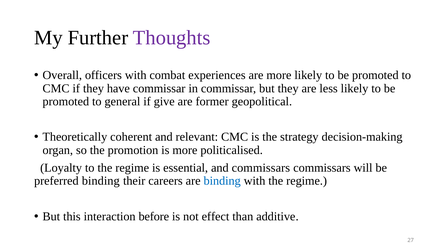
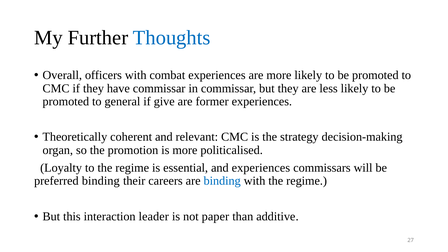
Thoughts colour: purple -> blue
former geopolitical: geopolitical -> experiences
and commissars: commissars -> experiences
before: before -> leader
effect: effect -> paper
